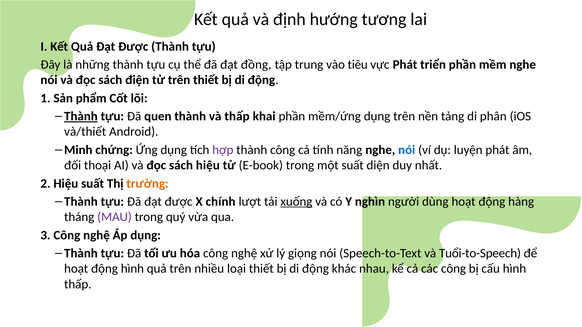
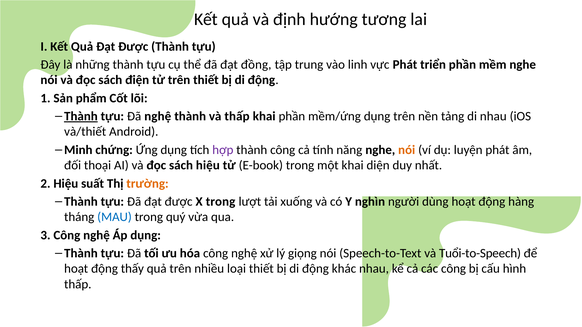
tiêu: tiêu -> linh
Đã quen: quen -> nghệ
di phân: phân -> nhau
nói at (407, 150) colour: blue -> orange
một suất: suất -> khai
X chính: chính -> trong
xuống underline: present -> none
MAU colour: purple -> blue
động hình: hình -> thấy
